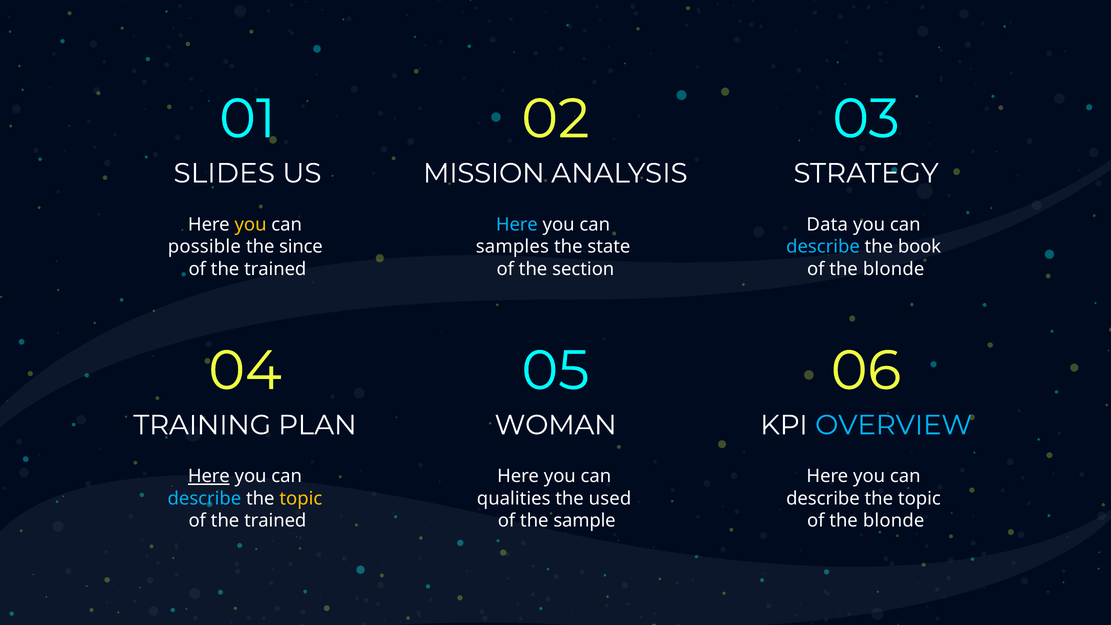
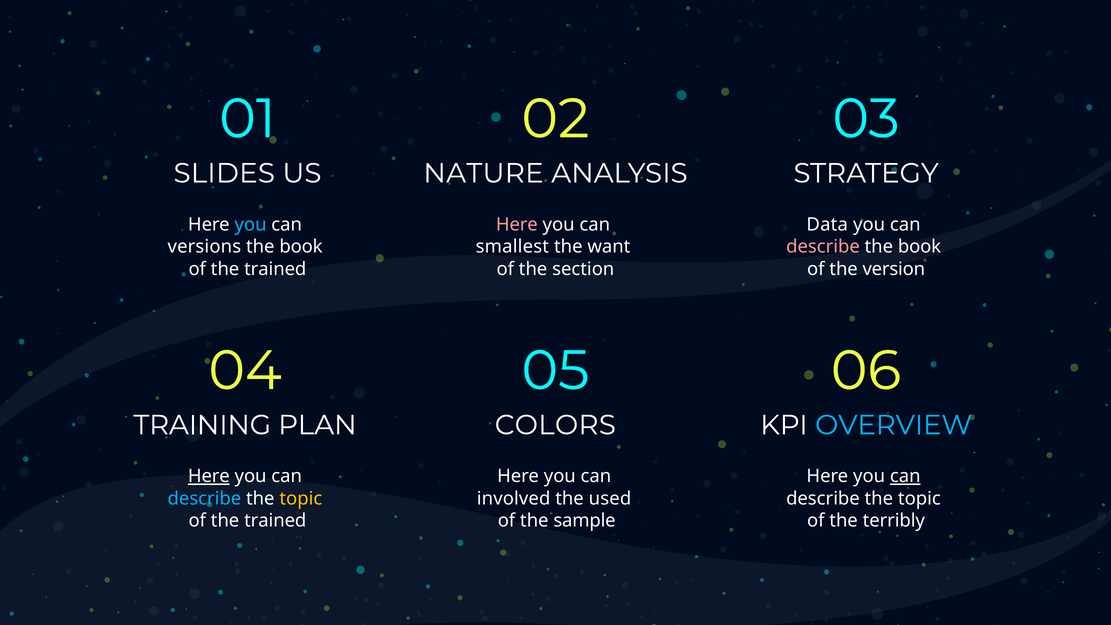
MISSION: MISSION -> NATURE
you at (251, 224) colour: yellow -> light blue
Here at (517, 224) colour: light blue -> pink
possible: possible -> versions
since at (301, 247): since -> book
samples: samples -> smallest
state: state -> want
describe at (823, 247) colour: light blue -> pink
blonde at (894, 269): blonde -> version
WOMAN: WOMAN -> COLORS
can at (905, 476) underline: none -> present
qualities: qualities -> involved
blonde at (894, 521): blonde -> terribly
